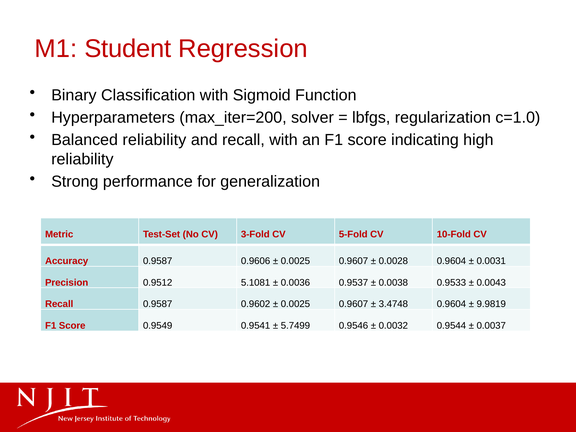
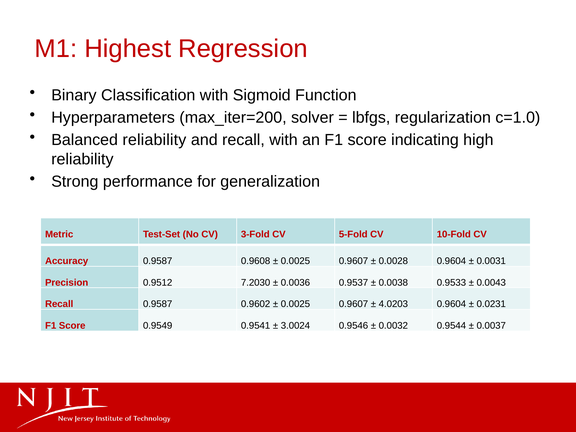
Student: Student -> Highest
0.9606: 0.9606 -> 0.9608
5.1081: 5.1081 -> 7.2030
3.4748: 3.4748 -> 4.0203
9.9819: 9.9819 -> 0.0231
5.7499: 5.7499 -> 3.0024
